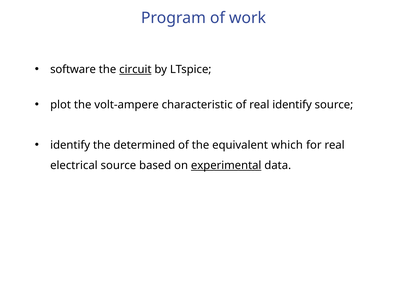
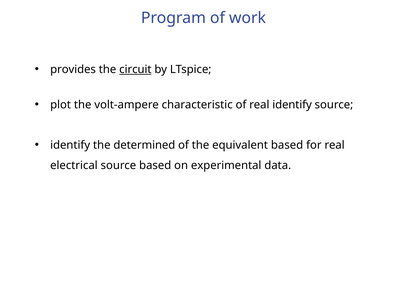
software: software -> provides
equivalent which: which -> based
experimental underline: present -> none
